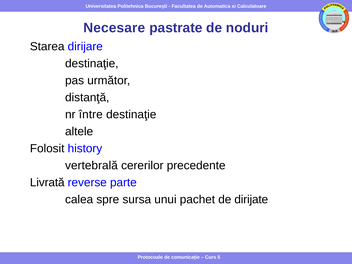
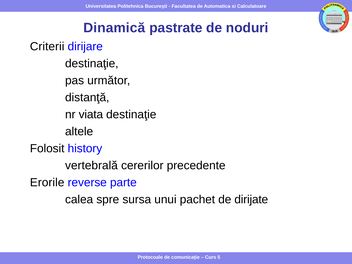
Necesare: Necesare -> Dinamică
Starea: Starea -> Criterii
între: între -> viata
Livrată: Livrată -> Erorile
